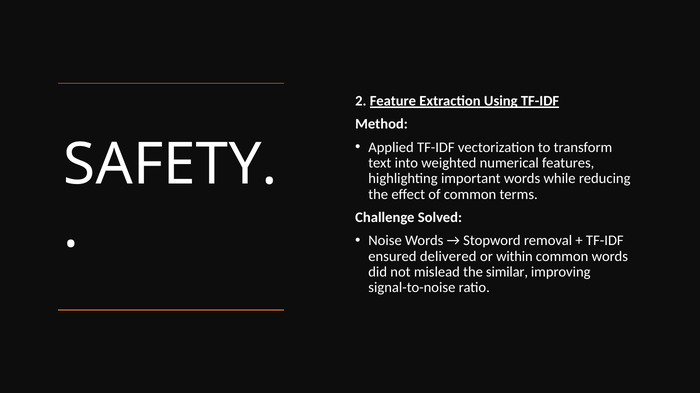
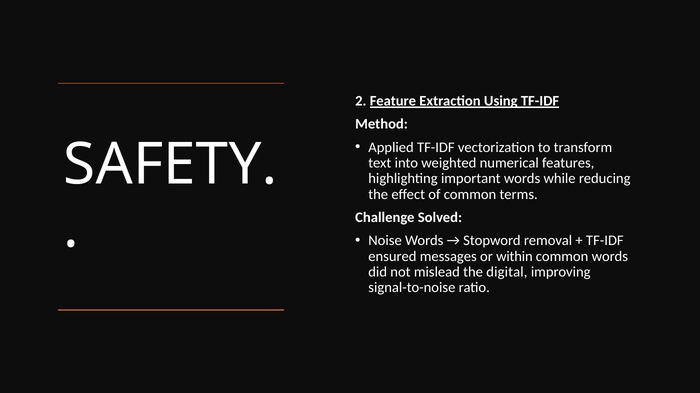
delivered: delivered -> messages
similar: similar -> digital
